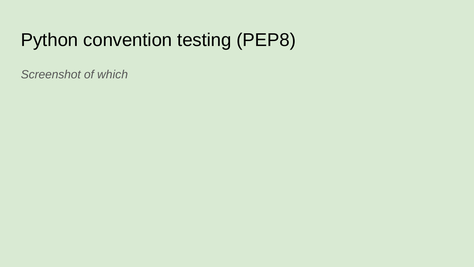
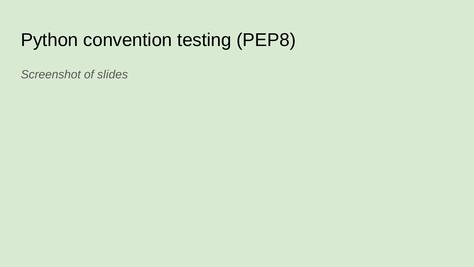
which: which -> slides
